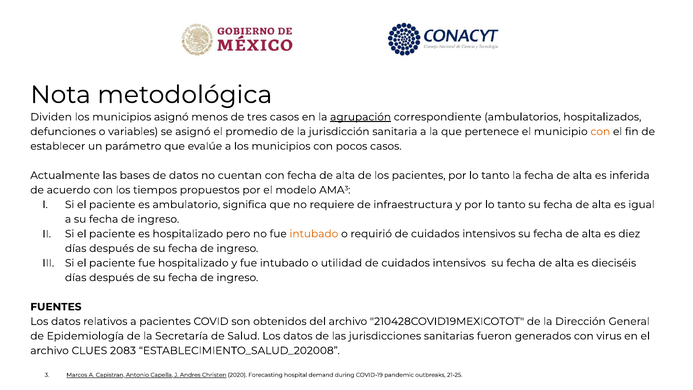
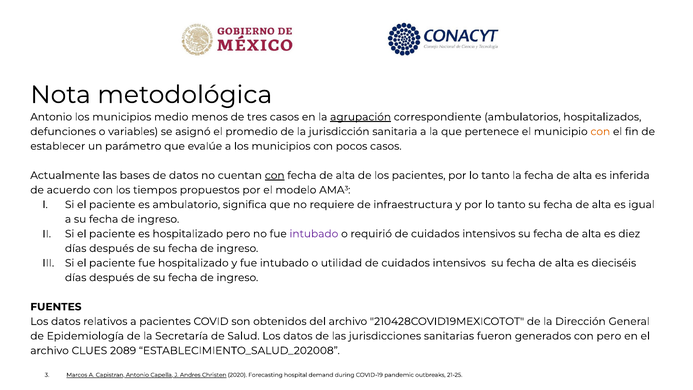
Dividen at (51, 117): Dividen -> Antonio
municipios asignó: asignó -> medio
con at (275, 175) underline: none -> present
intubado at (314, 234) colour: orange -> purple
con virus: virus -> pero
2083: 2083 -> 2089
